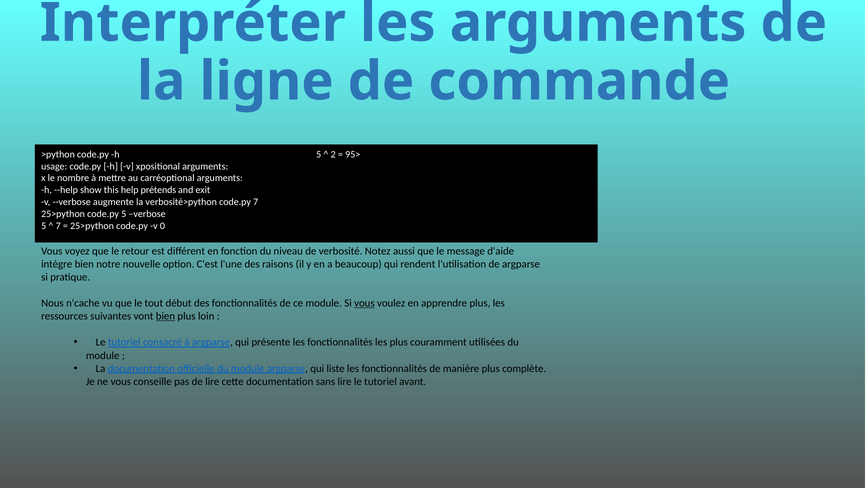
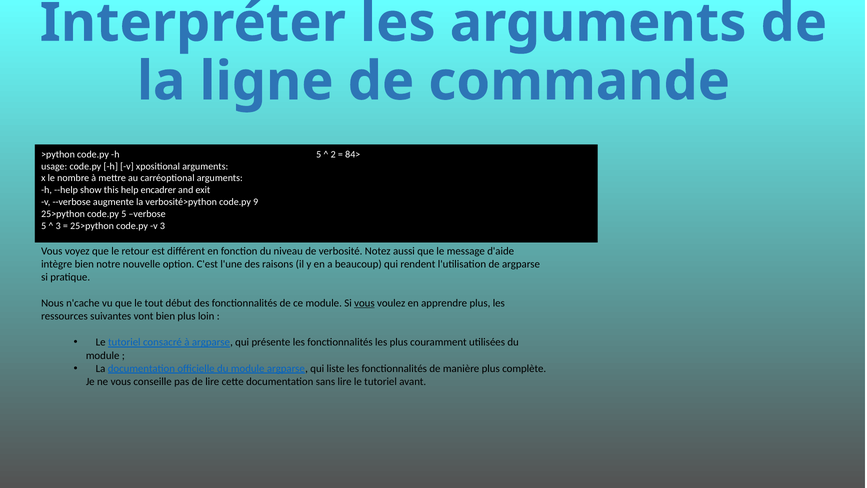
95>: 95> -> 84>
prétends: prétends -> encadrer
code.py 7: 7 -> 9
7 at (58, 226): 7 -> 3
v 0: 0 -> 3
bien at (165, 316) underline: present -> none
